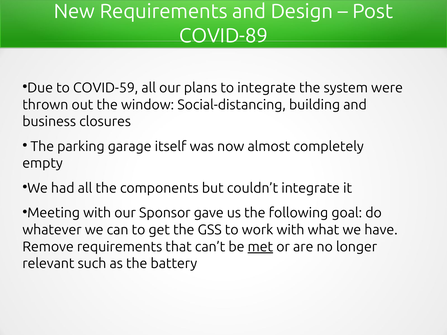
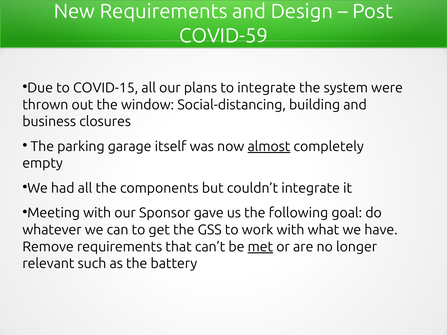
COVID-89: COVID-89 -> COVID-59
COVID-59: COVID-59 -> COVID-15
almost underline: none -> present
